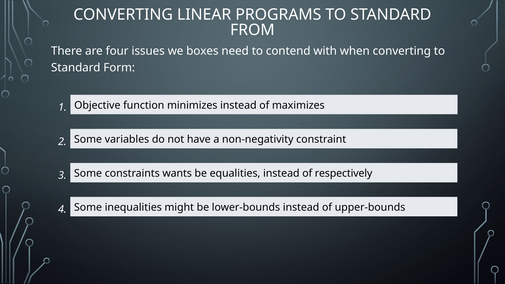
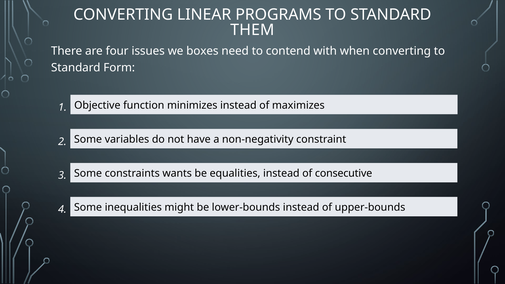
FROM: FROM -> THEM
respectively: respectively -> consecutive
